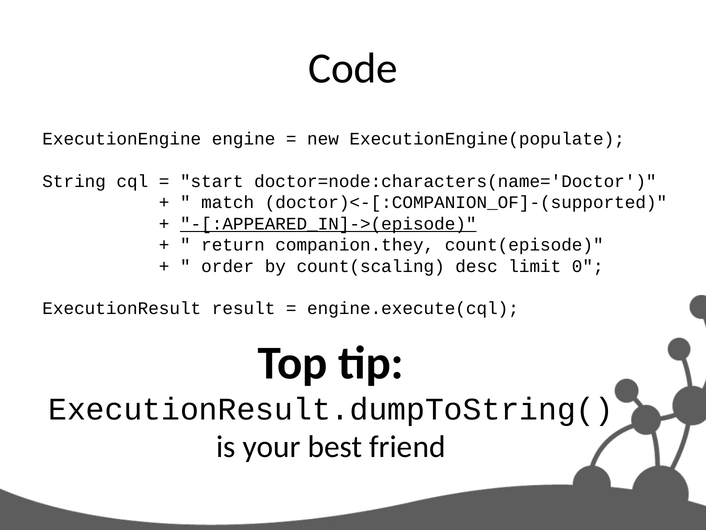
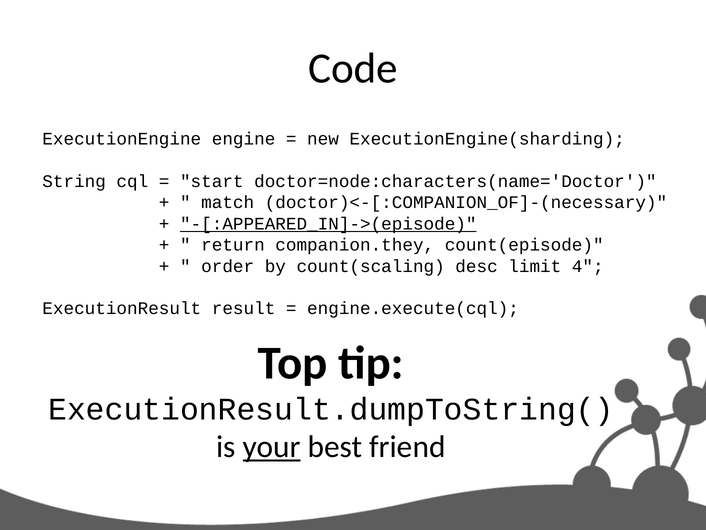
ExecutionEngine(populate: ExecutionEngine(populate -> ExecutionEngine(sharding
doctor)<-[:COMPANION_OF]-(supported: doctor)<-[:COMPANION_OF]-(supported -> doctor)<-[:COMPANION_OF]-(necessary
0: 0 -> 4
your underline: none -> present
